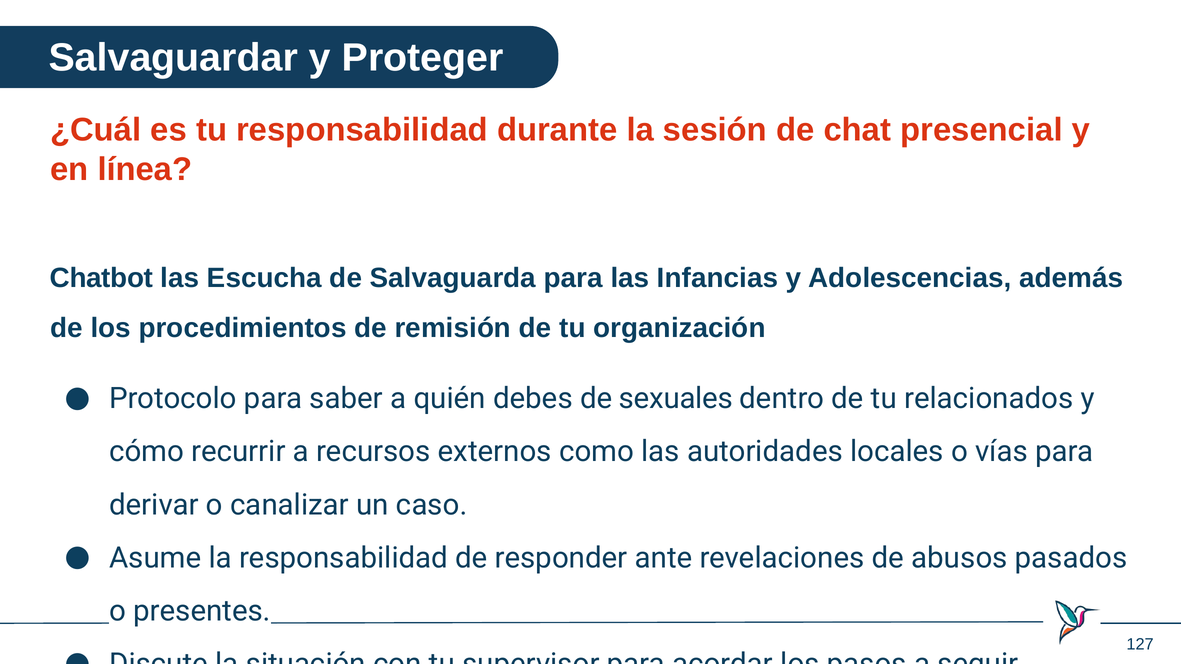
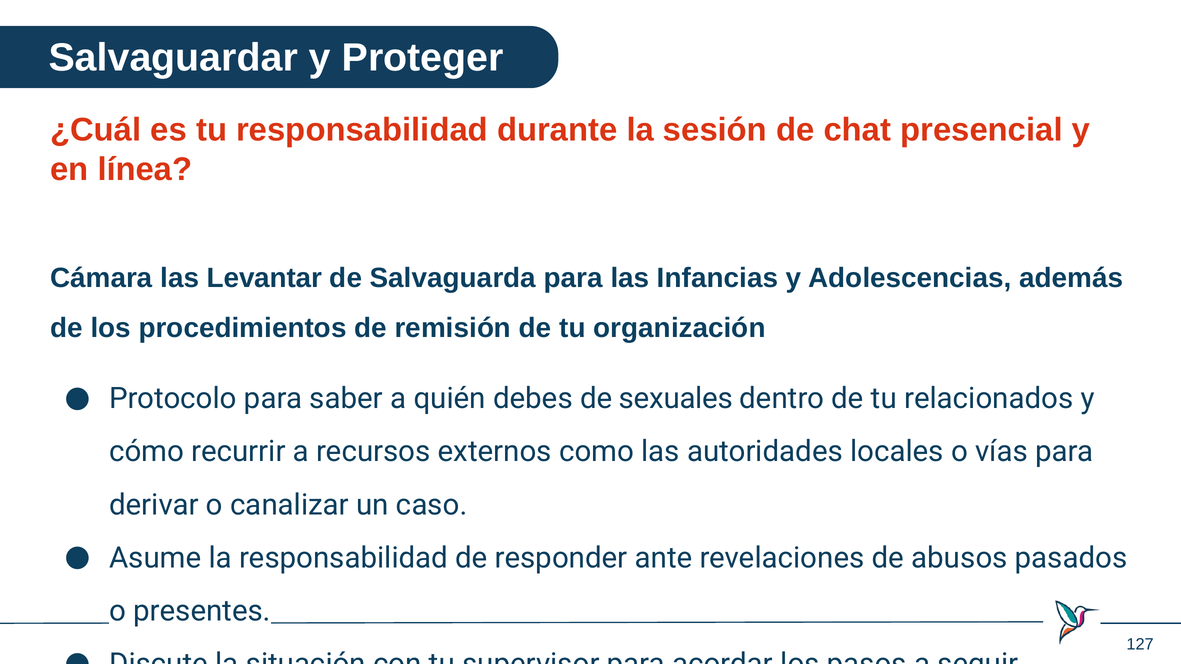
Chatbot: Chatbot -> Cámara
Escucha: Escucha -> Levantar
